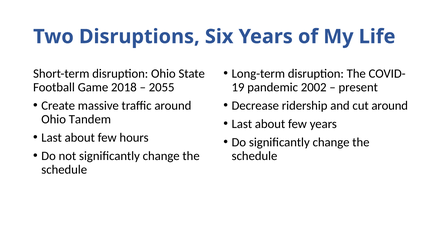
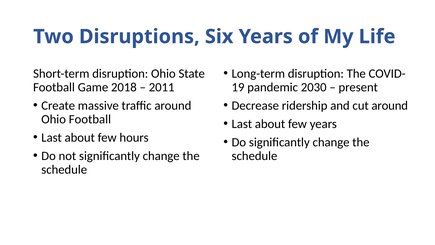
2055: 2055 -> 2011
2002: 2002 -> 2030
Ohio Tandem: Tandem -> Football
